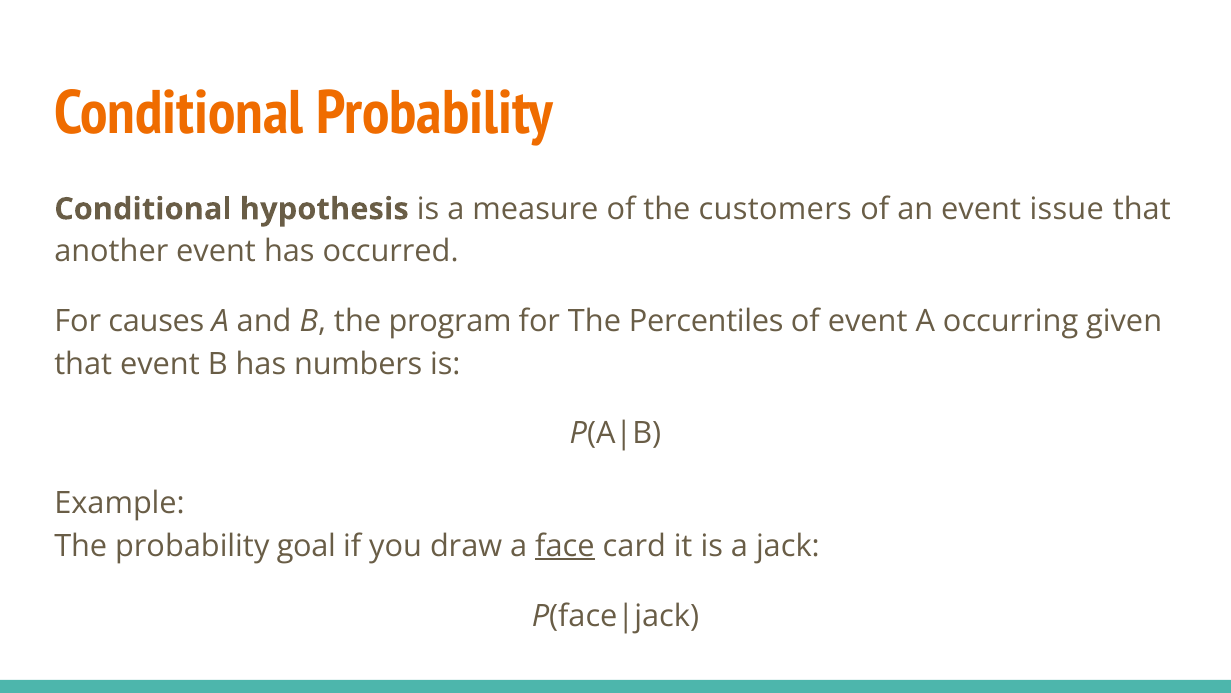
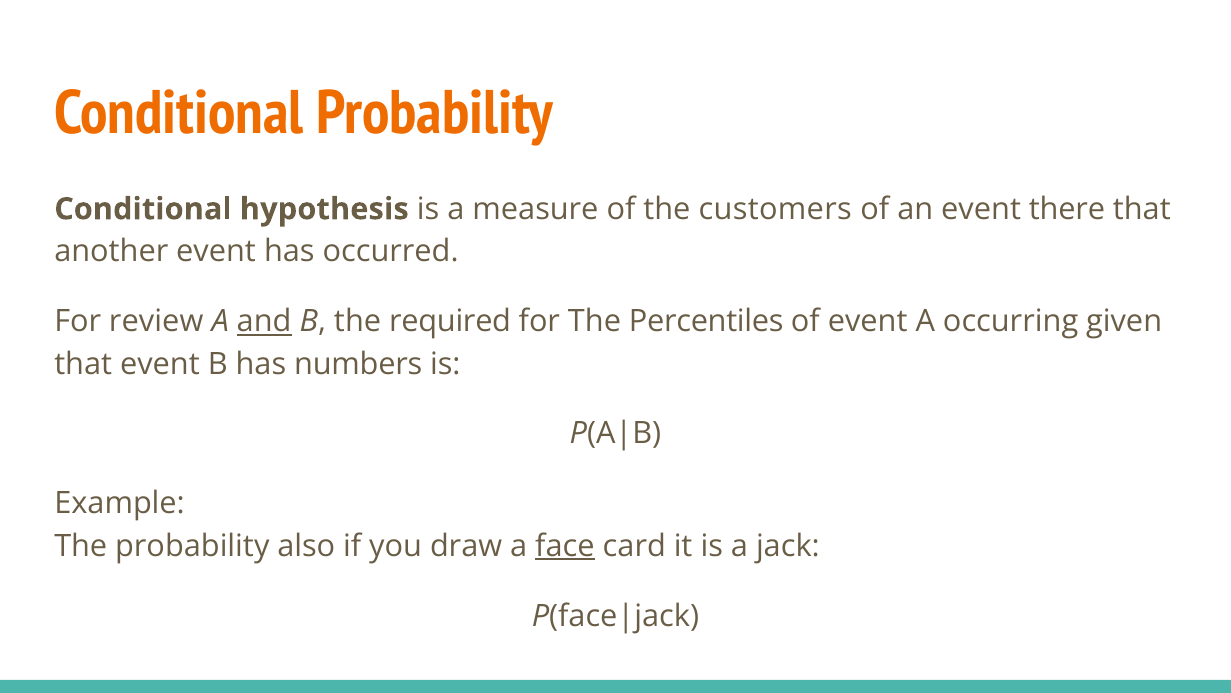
issue: issue -> there
causes: causes -> review
and underline: none -> present
program: program -> required
goal: goal -> also
